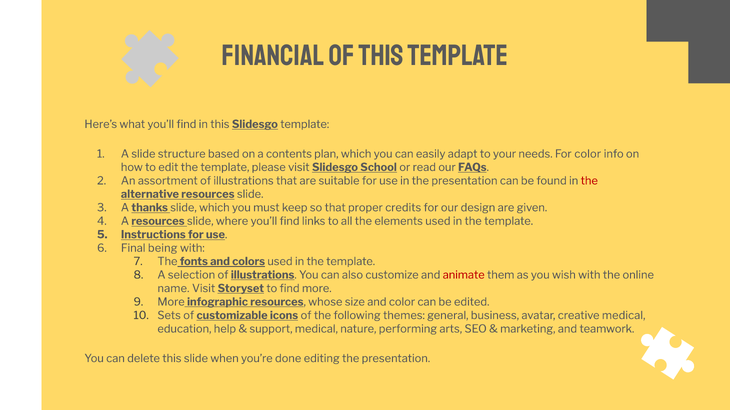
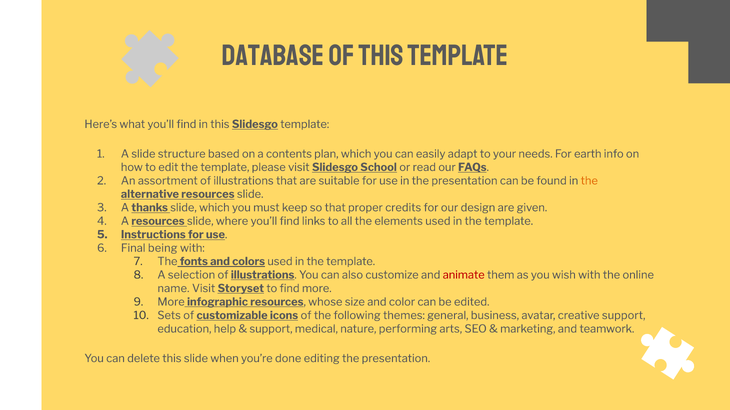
FINANCIAL: FINANCIAL -> DATABASE
For color: color -> earth
the at (589, 181) colour: red -> orange
creative medical: medical -> support
